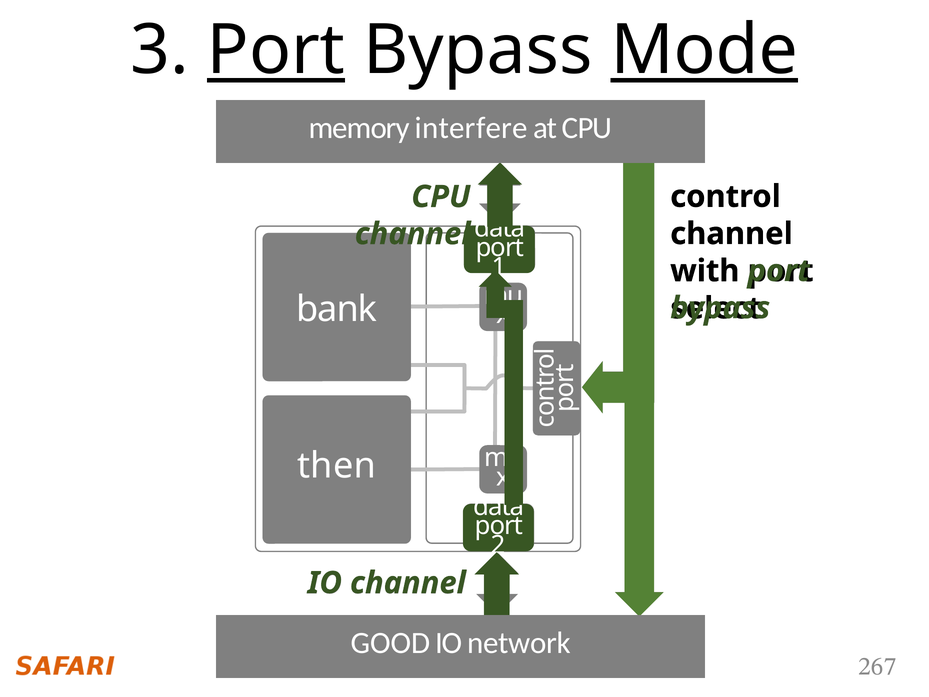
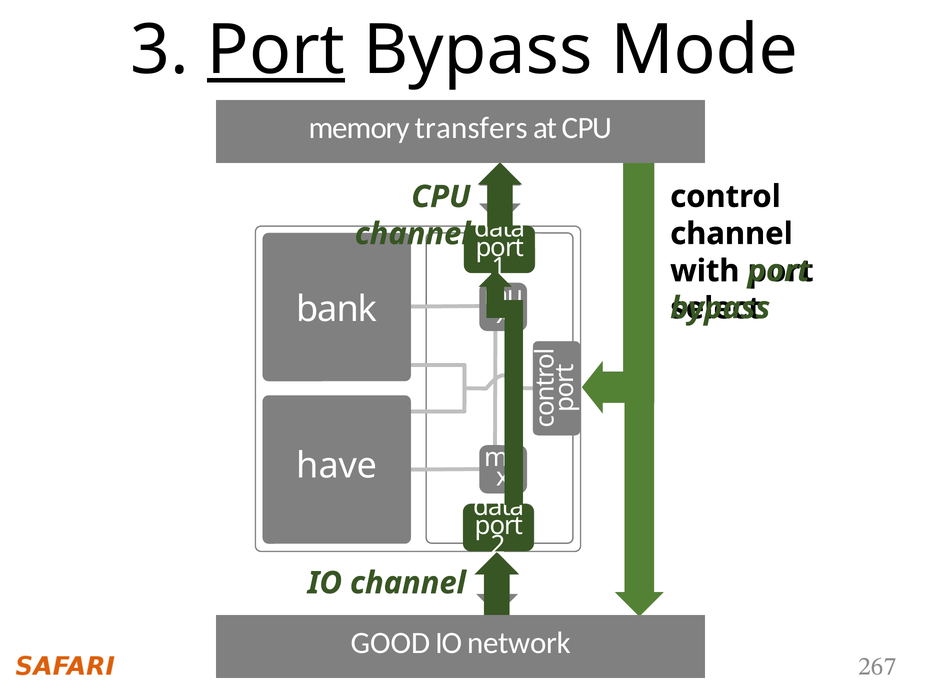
Mode underline: present -> none
interfere: interfere -> transfers
then: then -> have
